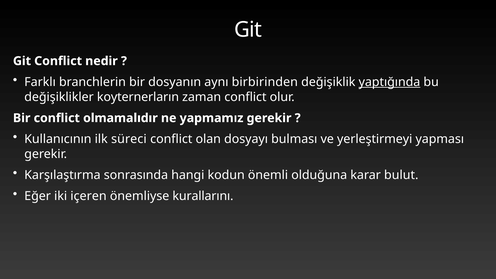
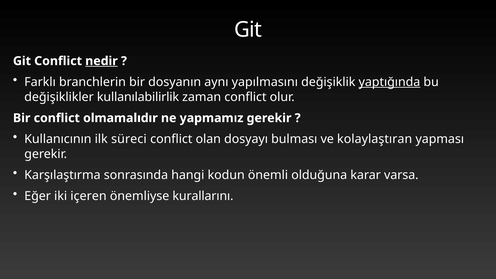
nedir underline: none -> present
birbirinden: birbirinden -> yapılmasını
koyternerların: koyternerların -> kullanılabilirlik
yerleştirmeyi: yerleştirmeyi -> kolaylaştıran
bulut: bulut -> varsa
